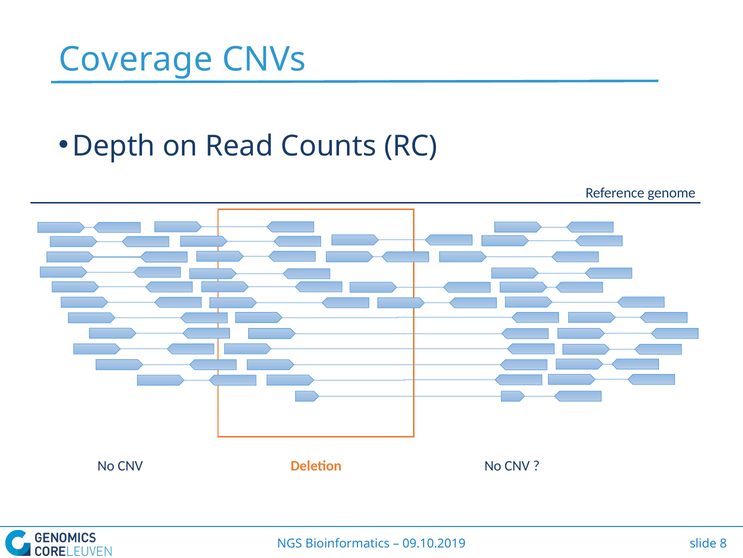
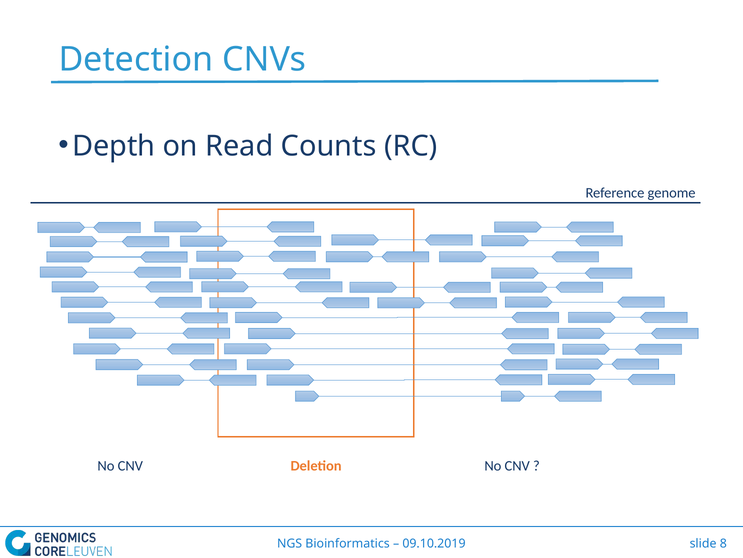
Coverage: Coverage -> Detection
